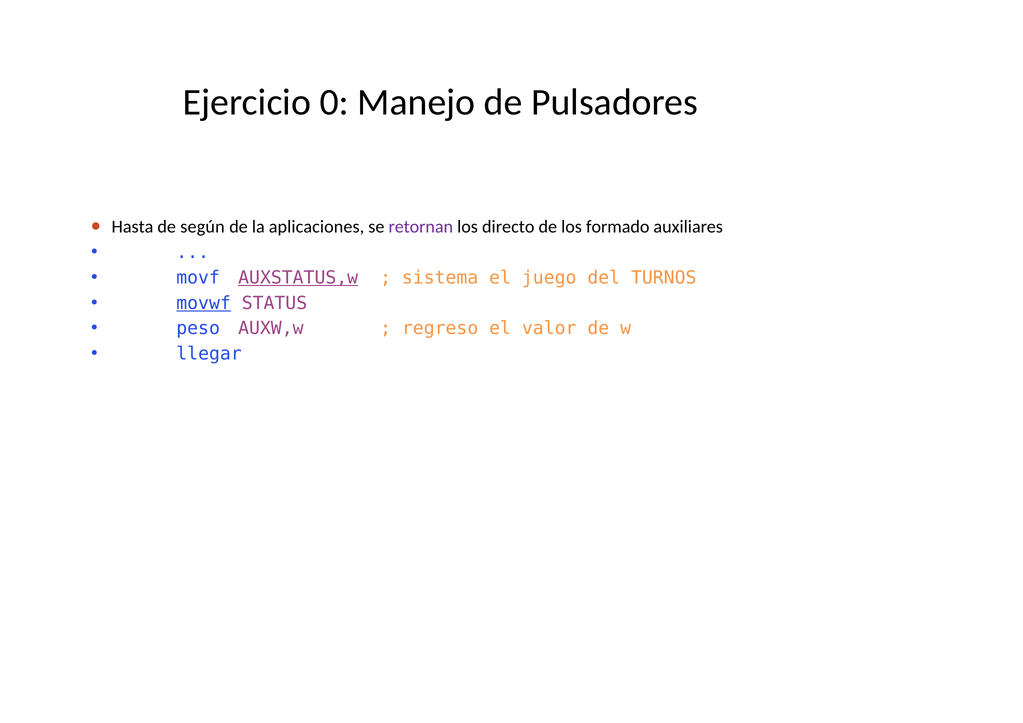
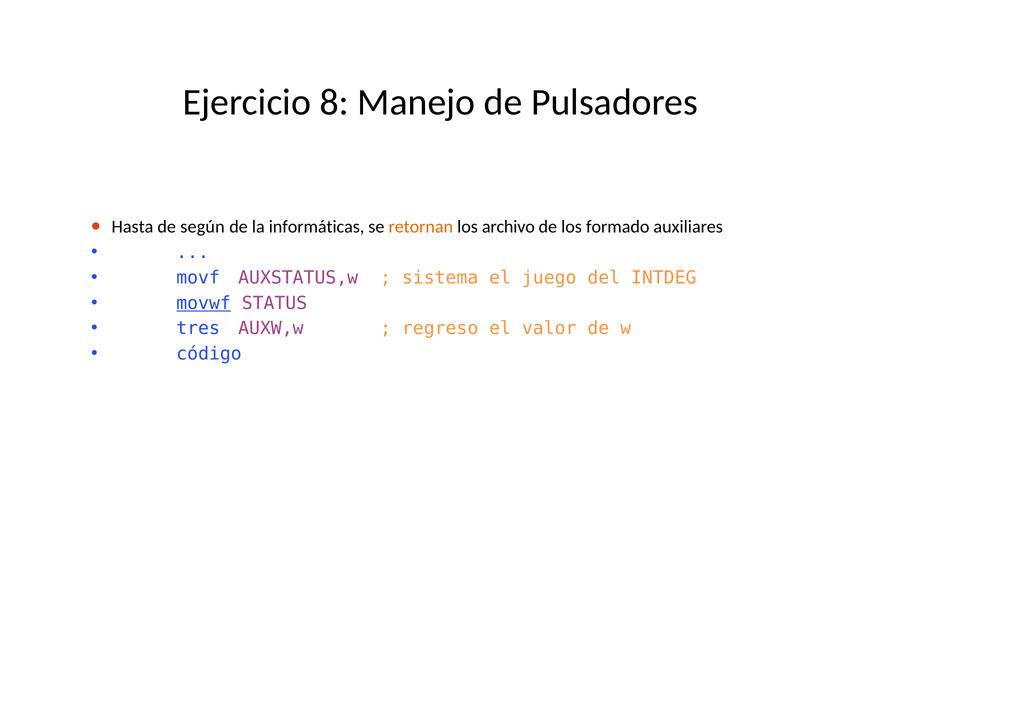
0: 0 -> 8
aplicaciones: aplicaciones -> informáticas
retornan colour: purple -> orange
directo: directo -> archivo
AUXSTATUS,w underline: present -> none
TURNOS: TURNOS -> INTDEG
peso: peso -> tres
llegar: llegar -> código
